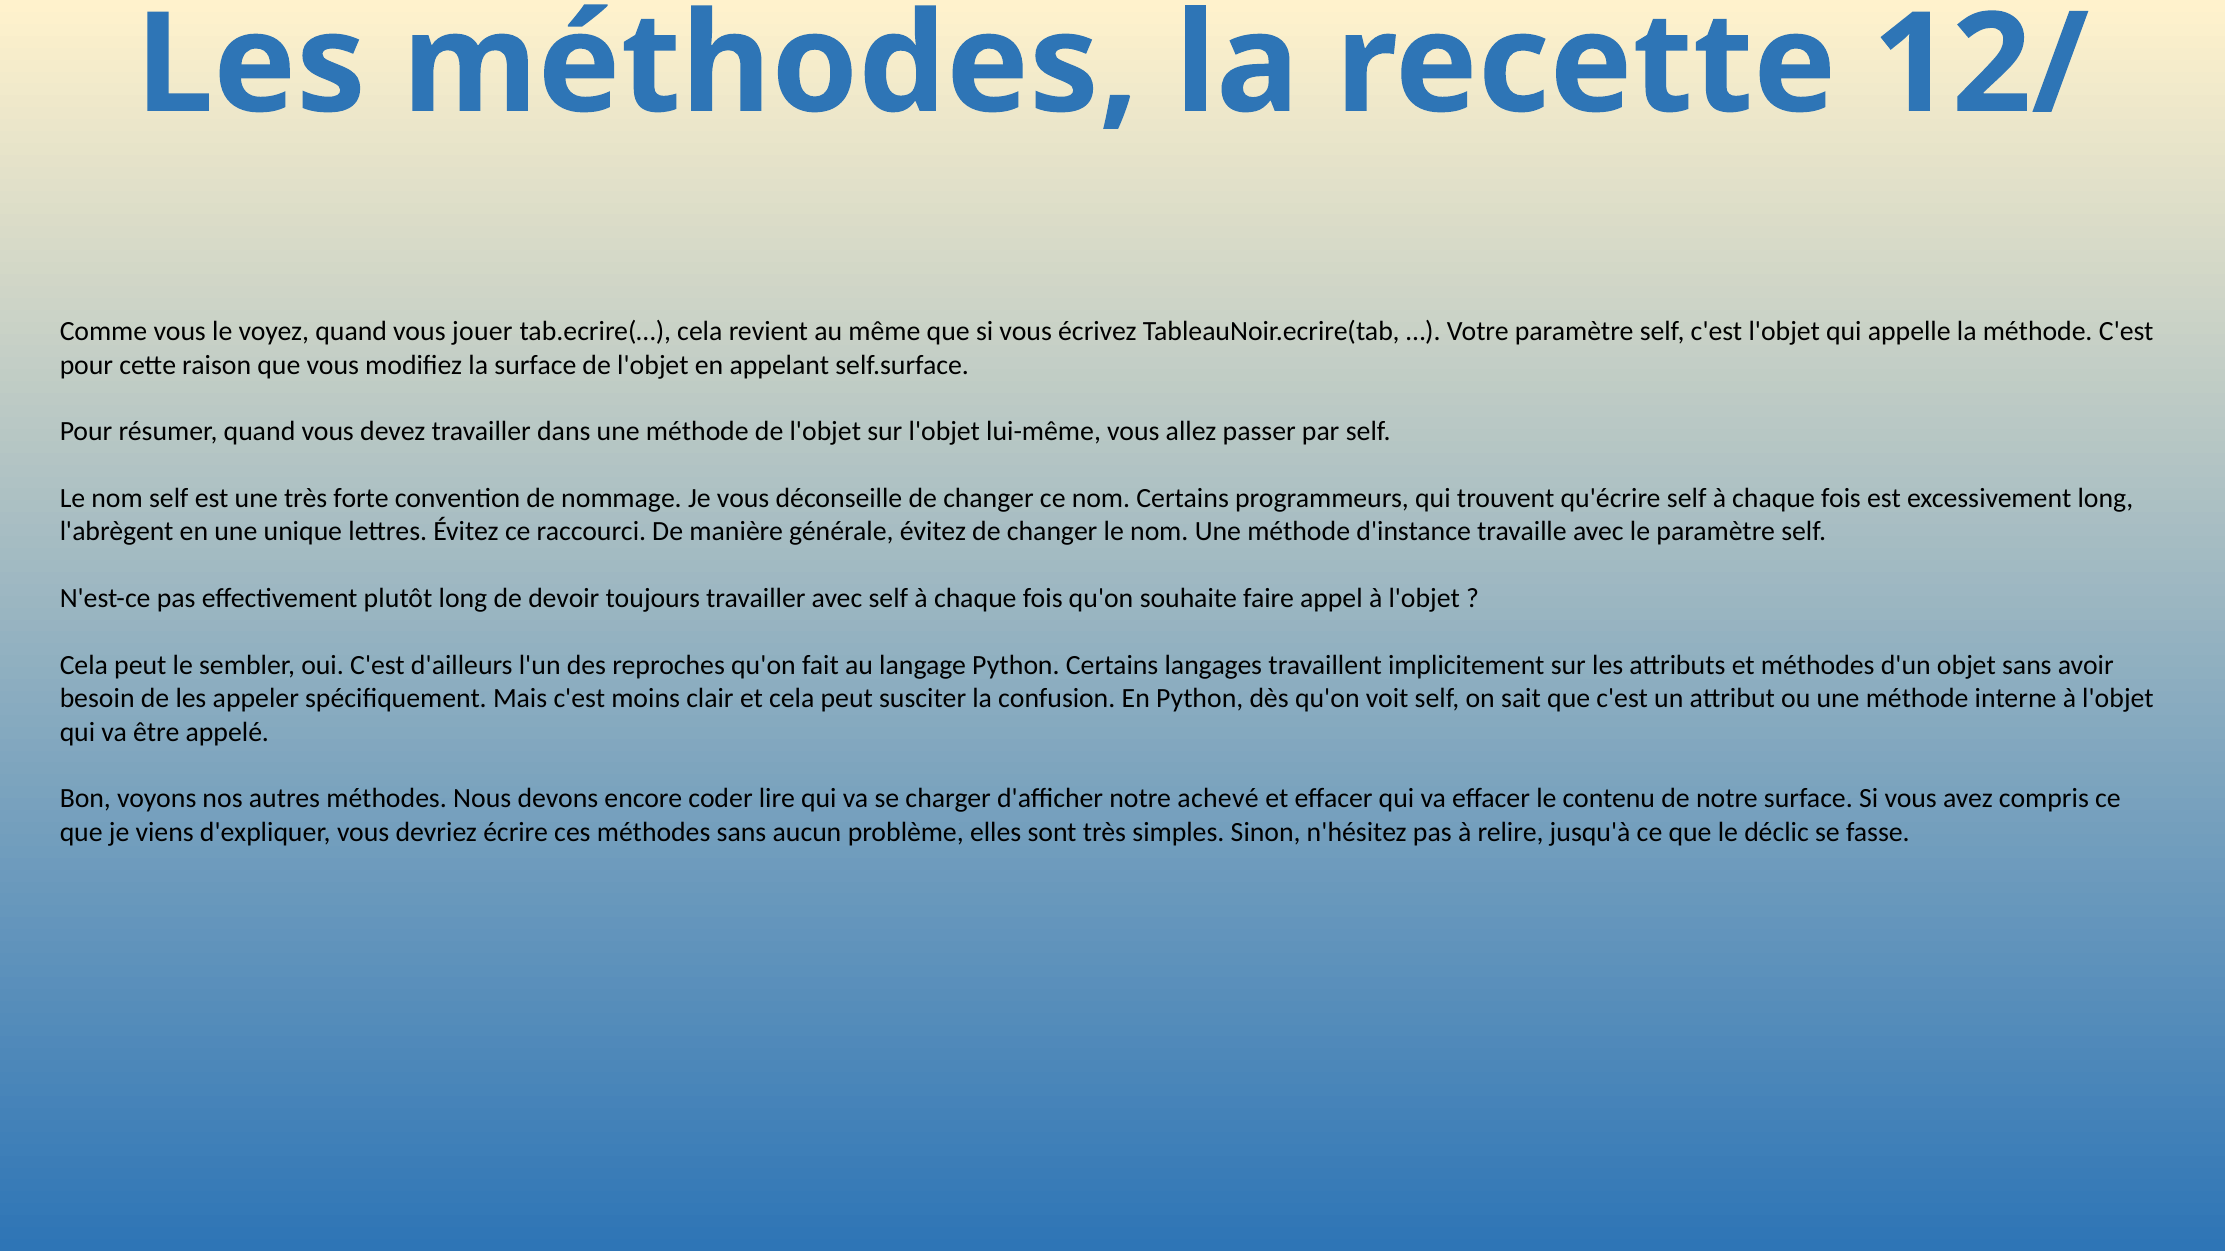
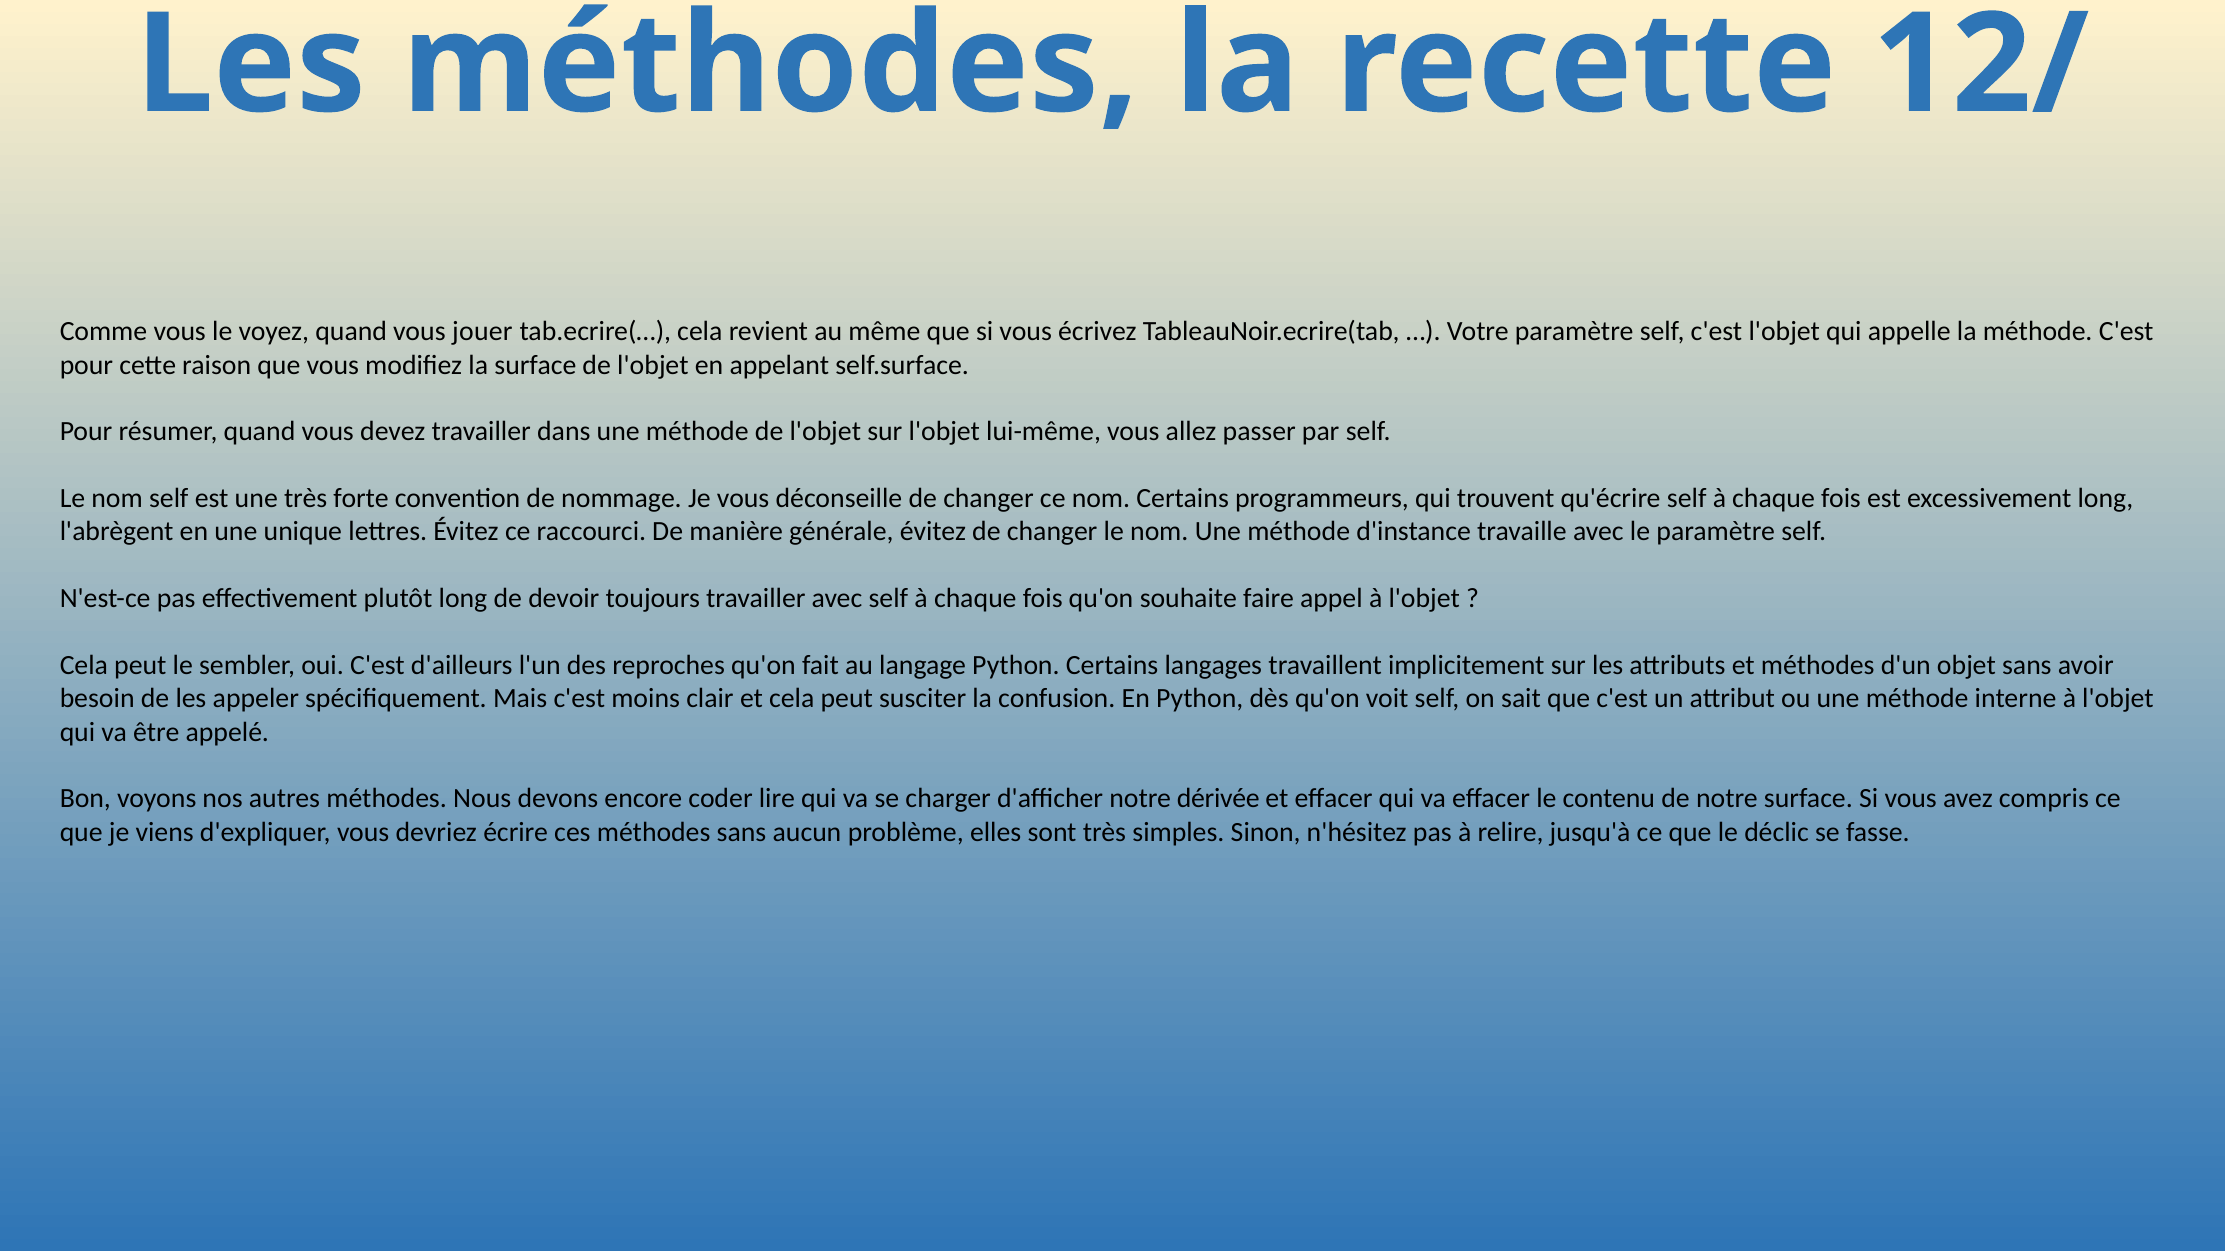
achevé: achevé -> dérivée
